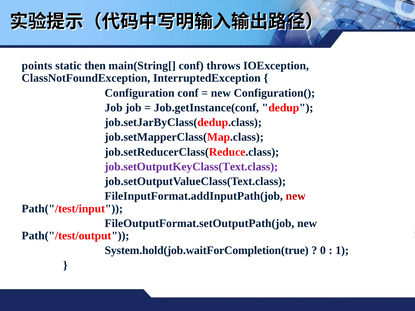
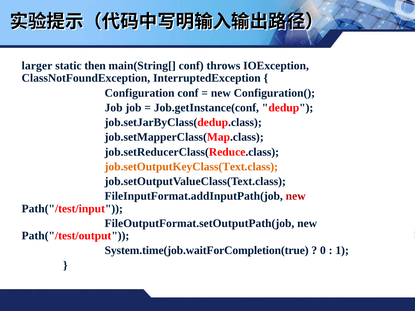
points: points -> larger
job.setOutputKeyClass(Text.class colour: purple -> orange
System.hold(job.waitForCompletion(true: System.hold(job.waitForCompletion(true -> System.time(job.waitForCompletion(true
